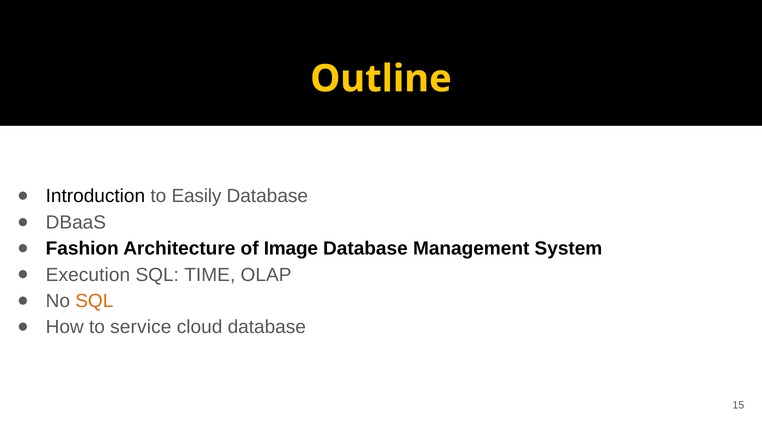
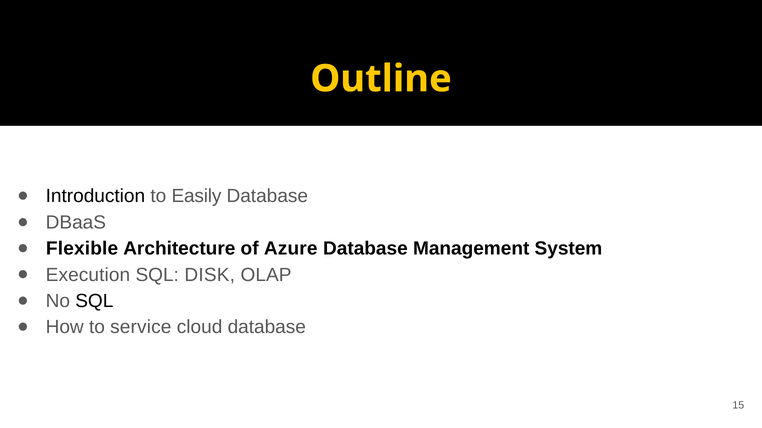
Fashion: Fashion -> Flexible
Image: Image -> Azure
TIME: TIME -> DISK
SQL at (94, 301) colour: orange -> black
